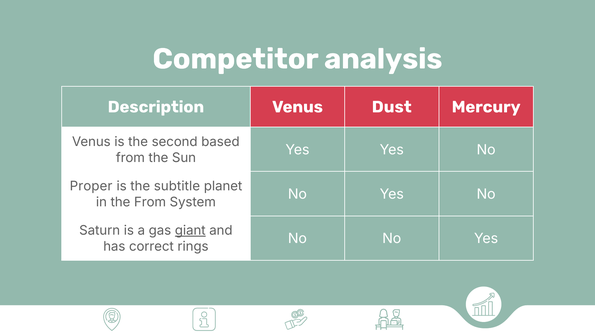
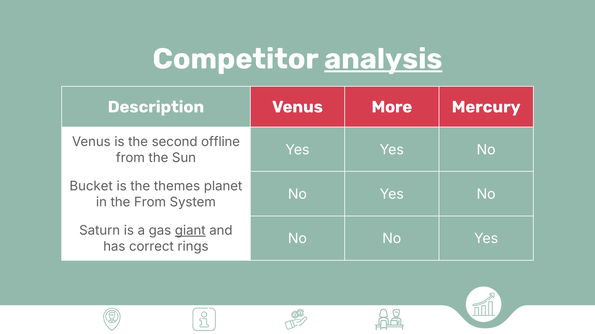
analysis underline: none -> present
Dust: Dust -> More
based: based -> offline
Proper: Proper -> Bucket
subtitle: subtitle -> themes
